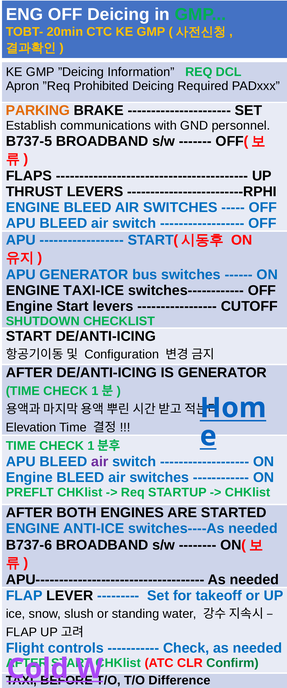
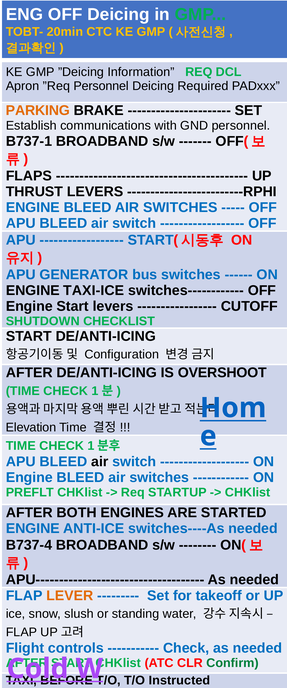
”Req Prohibited: Prohibited -> Personnel
B737-5: B737-5 -> B737-1
IS GENERATOR: GENERATOR -> OVERSHOOT
air at (100, 461) colour: purple -> black
B737-6: B737-6 -> B737-4
LEVER colour: black -> orange
Difference: Difference -> Instructed
